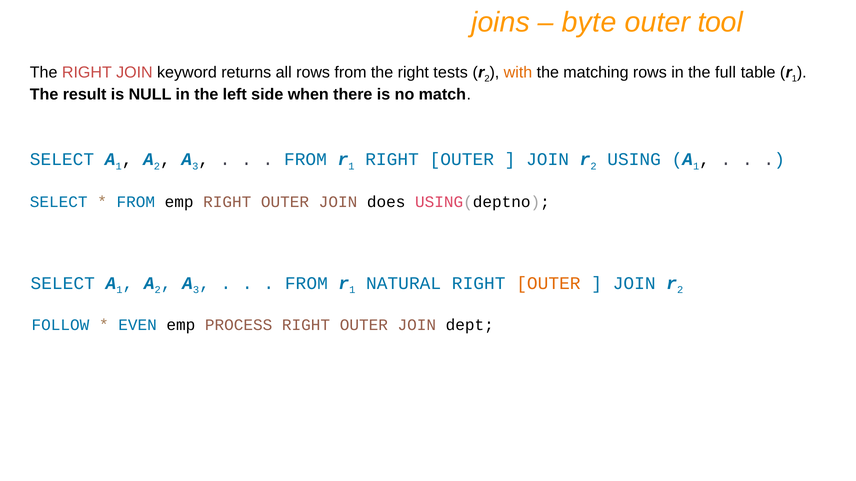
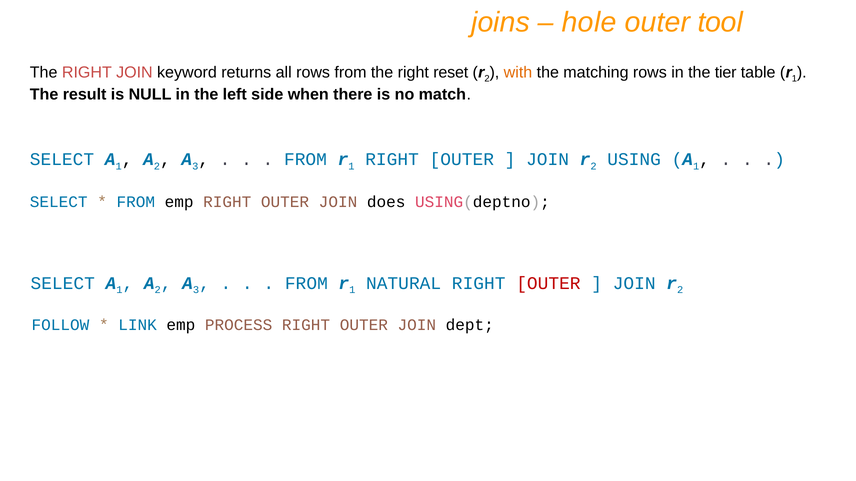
byte: byte -> hole
tests: tests -> reset
full: full -> tier
OUTER at (548, 283) colour: orange -> red
EVEN: EVEN -> LINK
